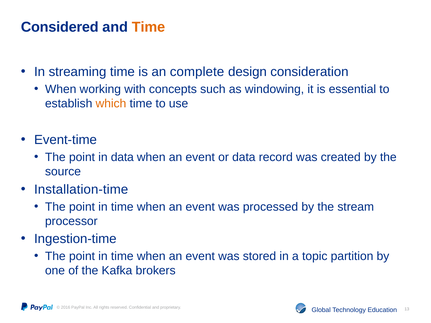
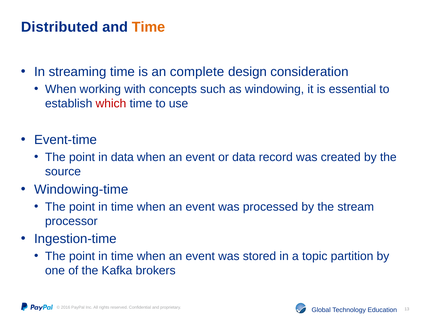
Considered: Considered -> Distributed
which colour: orange -> red
Installation-time: Installation-time -> Windowing-time
